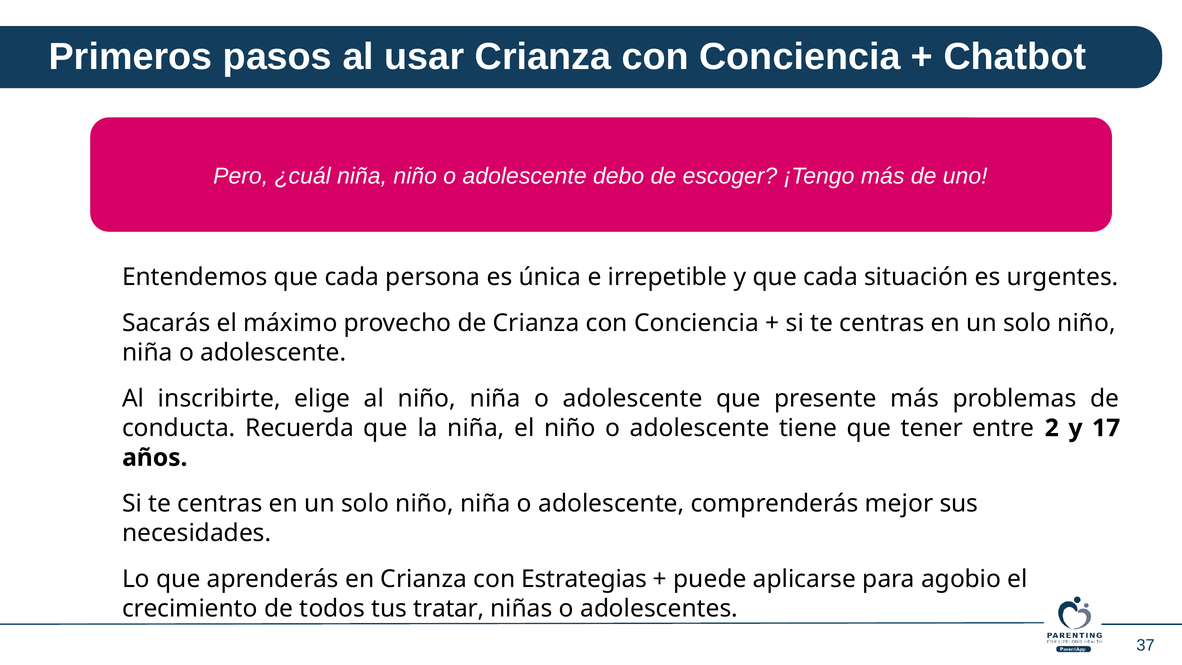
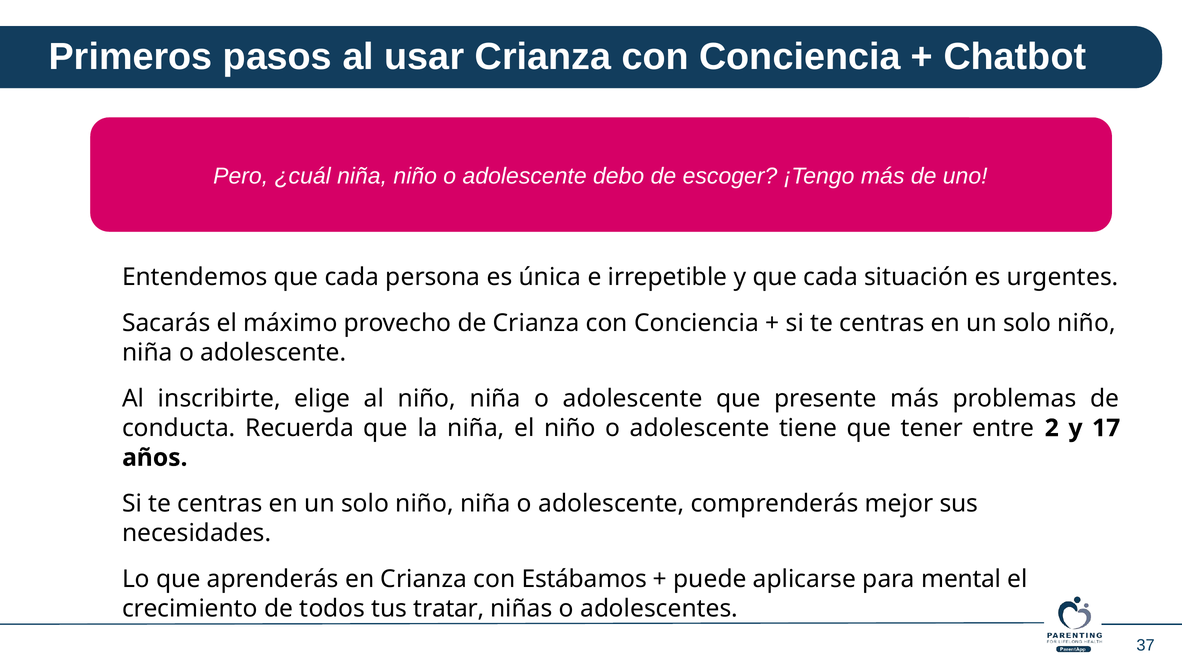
Estrategias: Estrategias -> Estábamos
agobio: agobio -> mental
